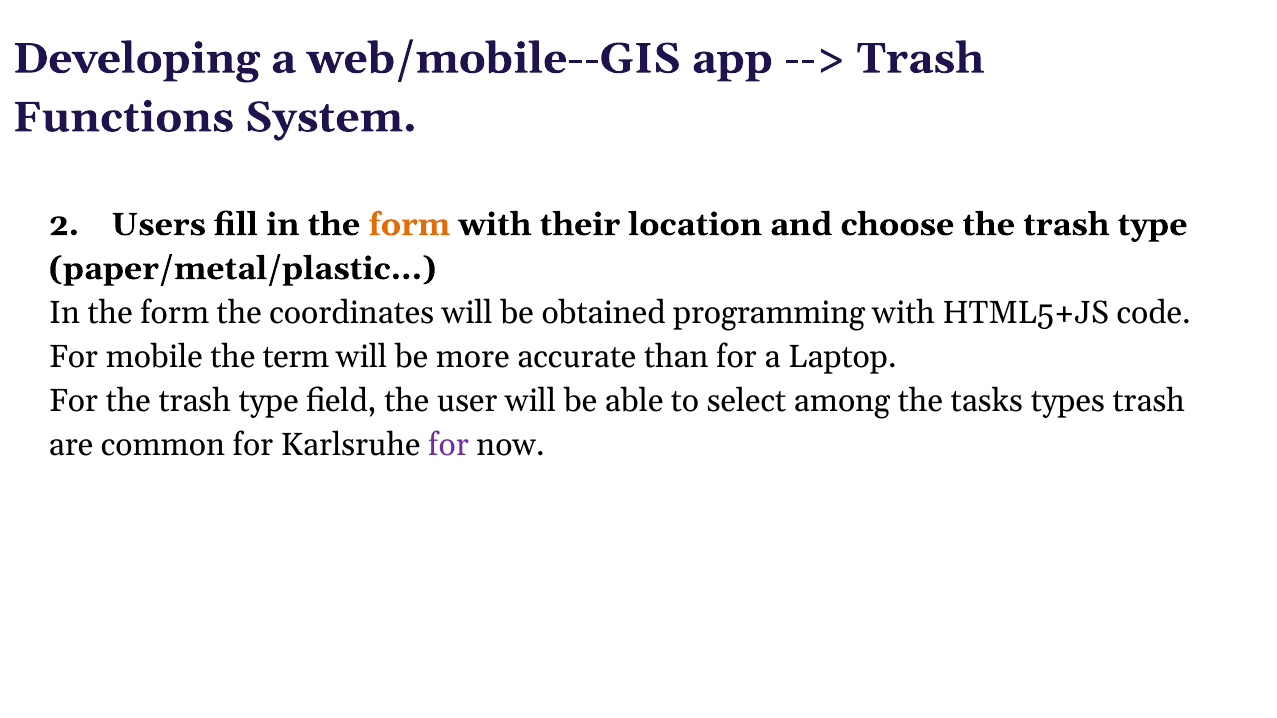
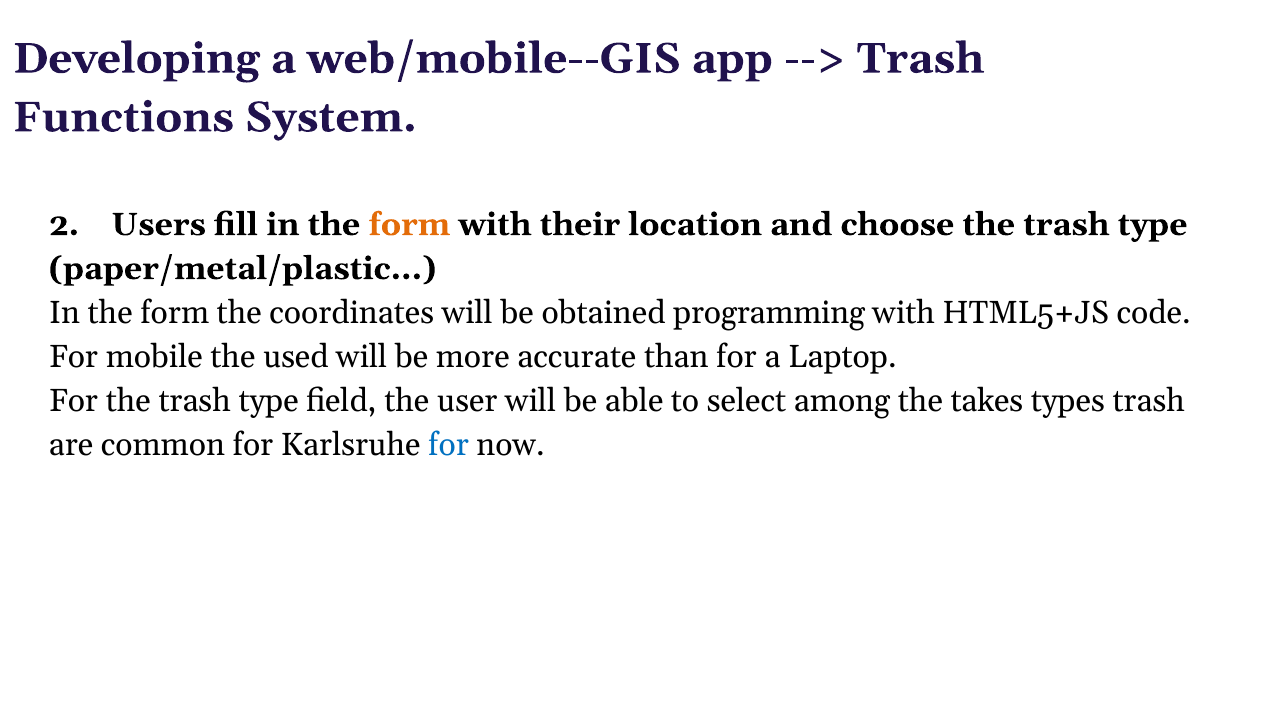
term: term -> used
tasks: tasks -> takes
for at (449, 445) colour: purple -> blue
